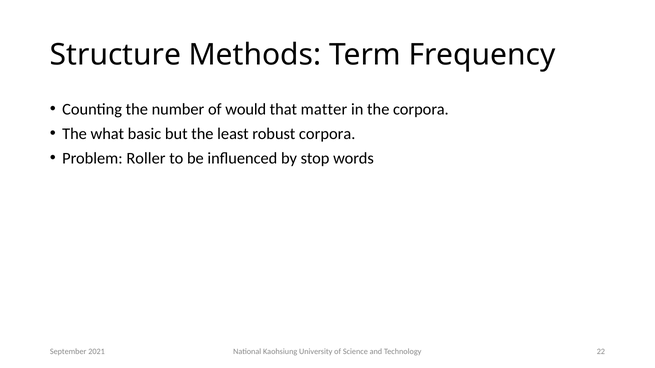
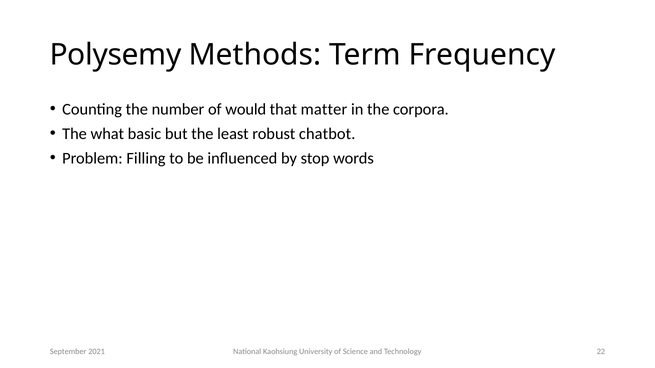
Structure: Structure -> Polysemy
robust corpora: corpora -> chatbot
Roller: Roller -> Filling
